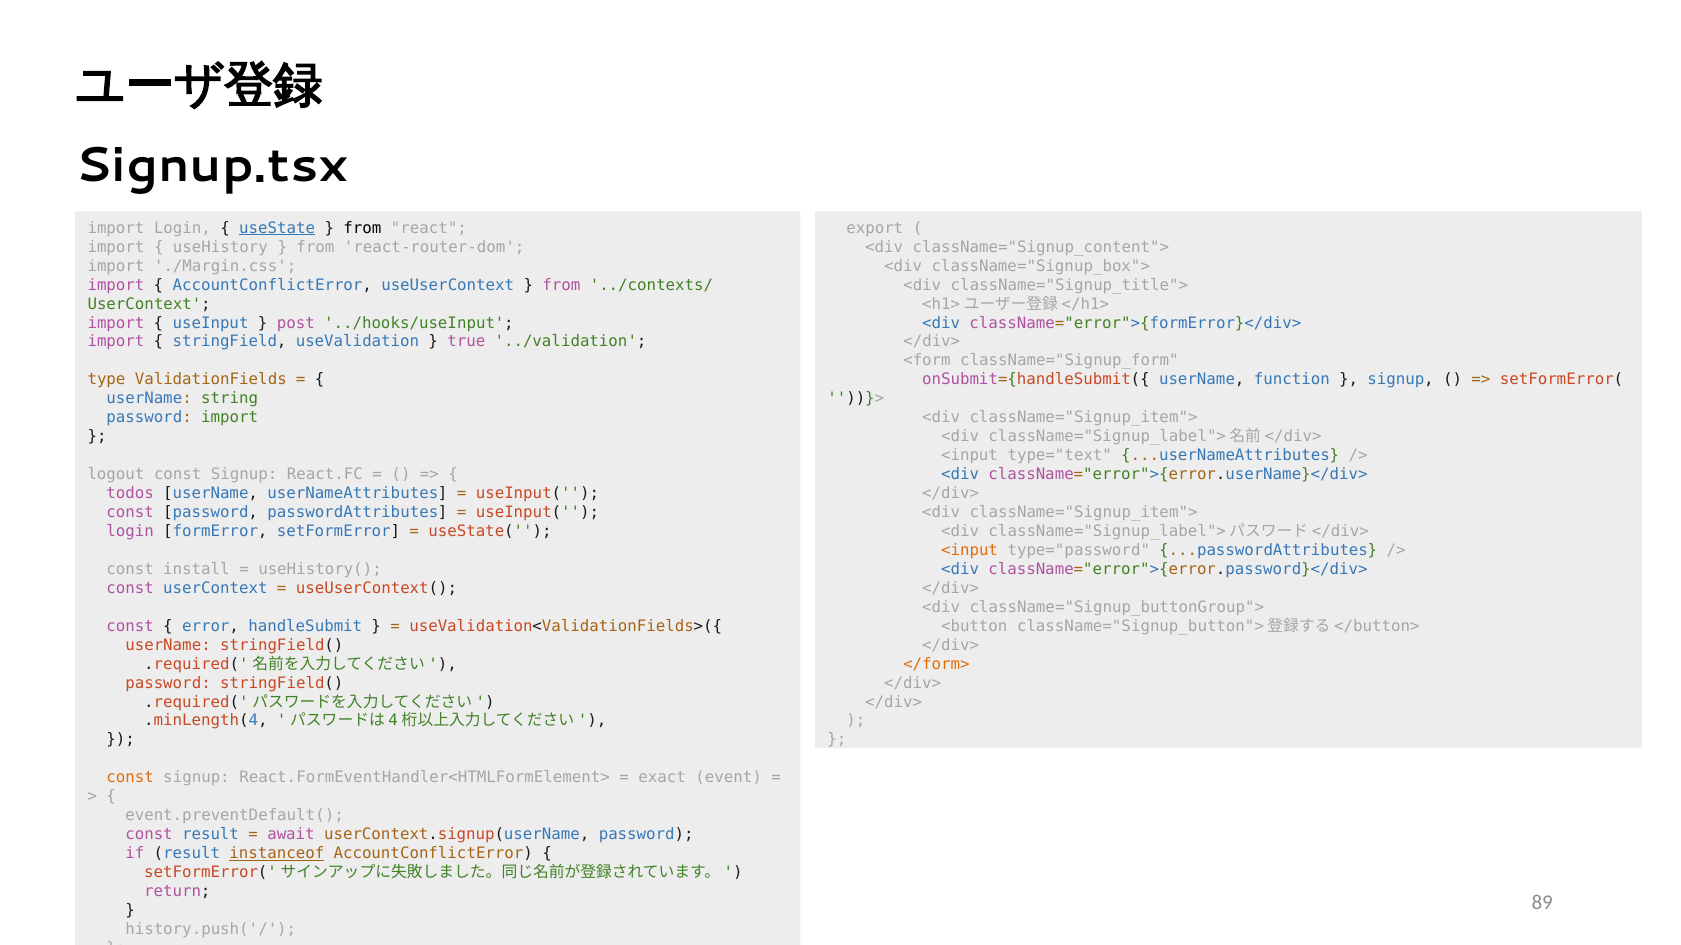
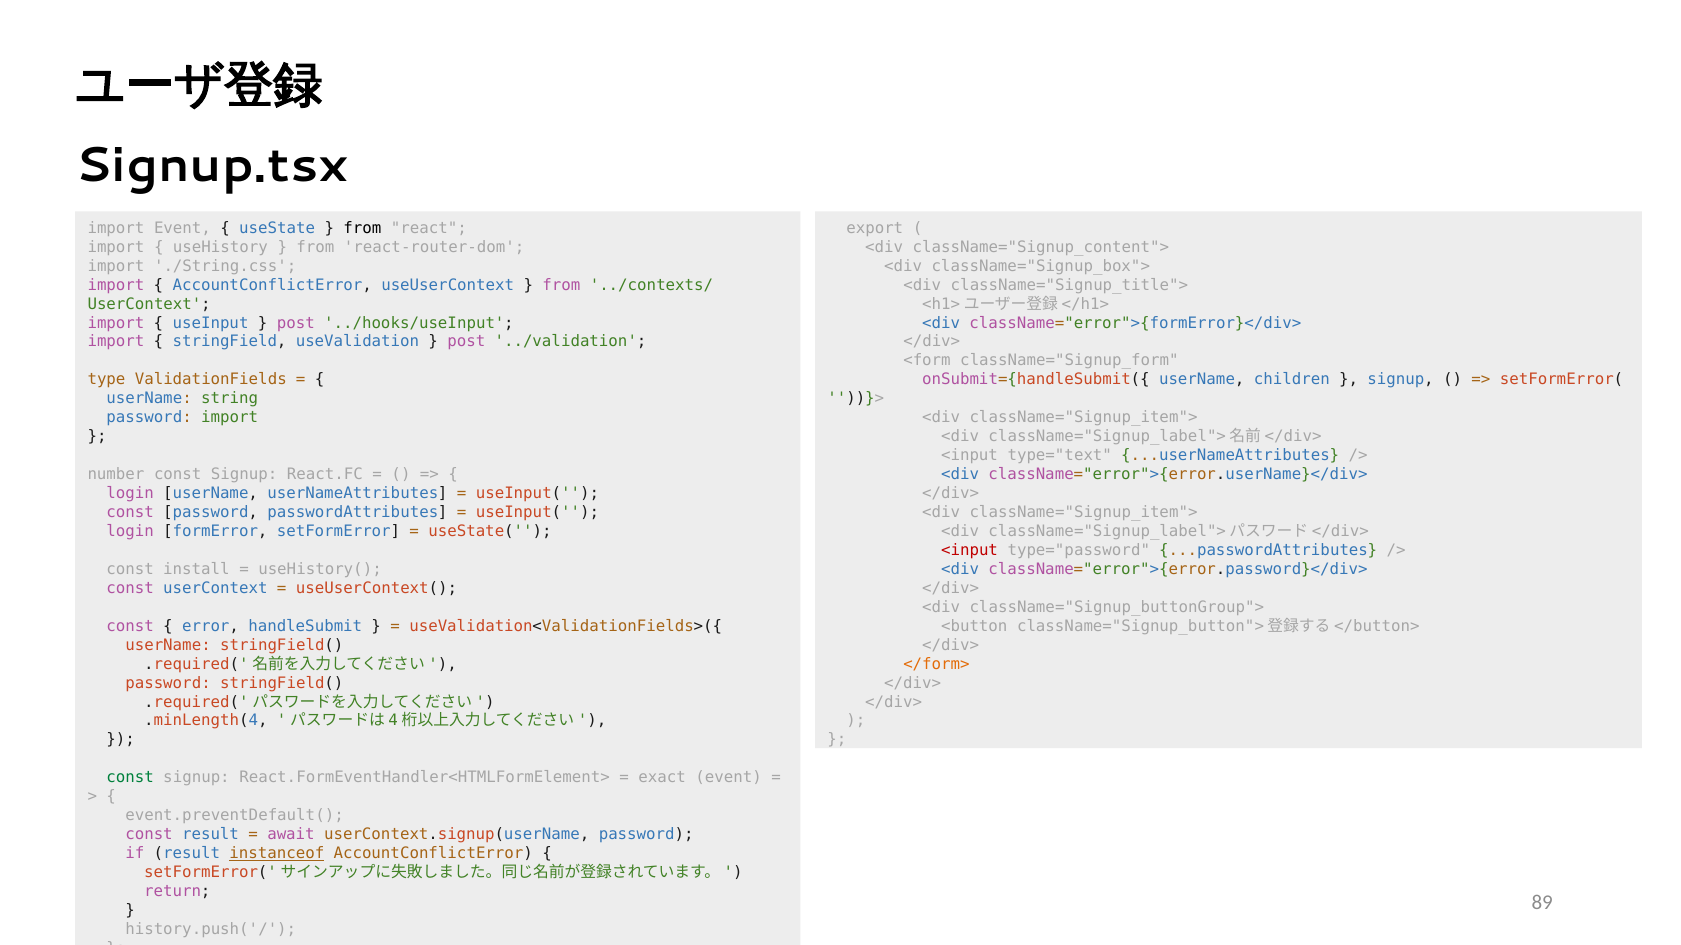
import Login: Login -> Event
useState underline: present -> none
./Margin.css: ./Margin.css -> ./String.css
true at (466, 342): true -> post
function: function -> children
logout: logout -> number
todos at (130, 494): todos -> login
<input at (970, 551) colour: orange -> red
const at (130, 778) colour: orange -> green
